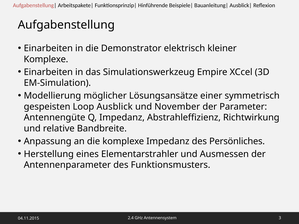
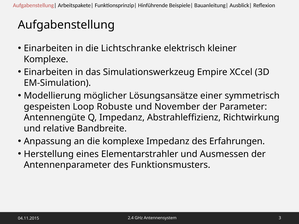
Demonstrator: Demonstrator -> Lichtschranke
Ausblick: Ausblick -> Robuste
Persönliches: Persönliches -> Erfahrungen
